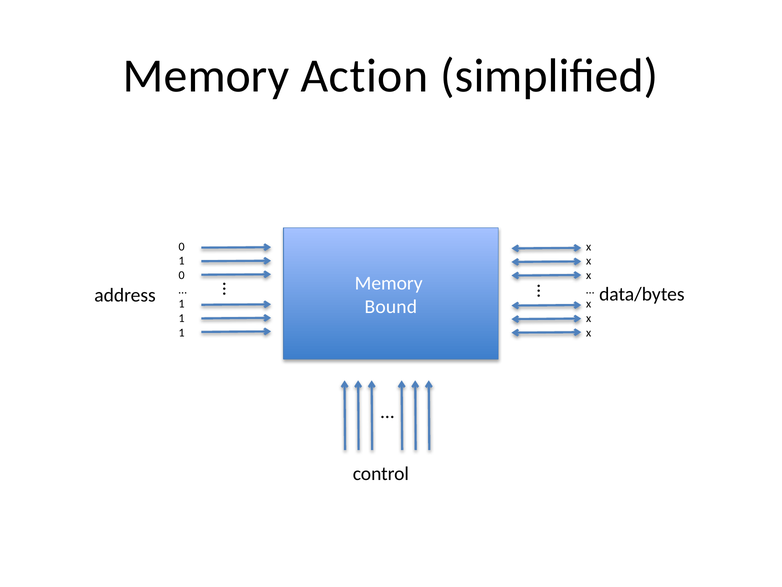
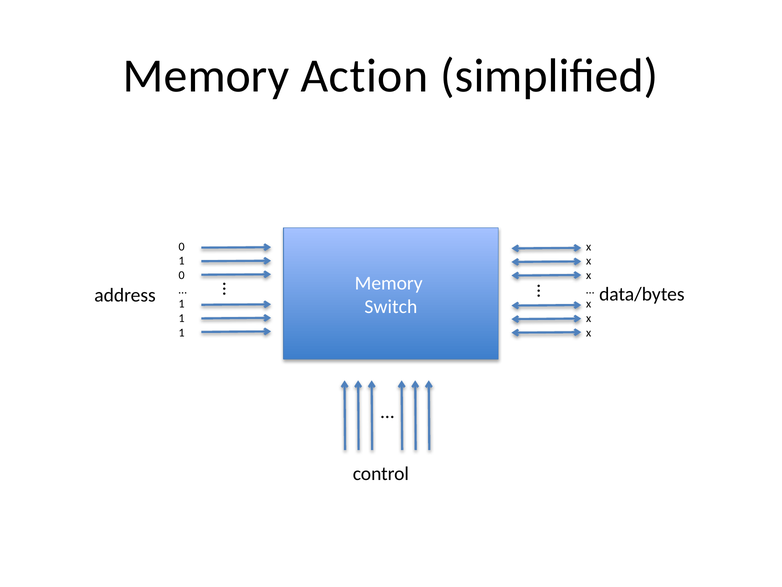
Bound: Bound -> Switch
